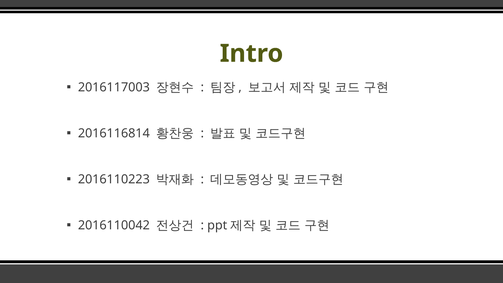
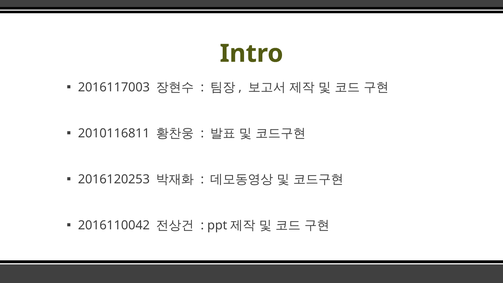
2016116814: 2016116814 -> 2010116811
2016110223: 2016110223 -> 2016120253
